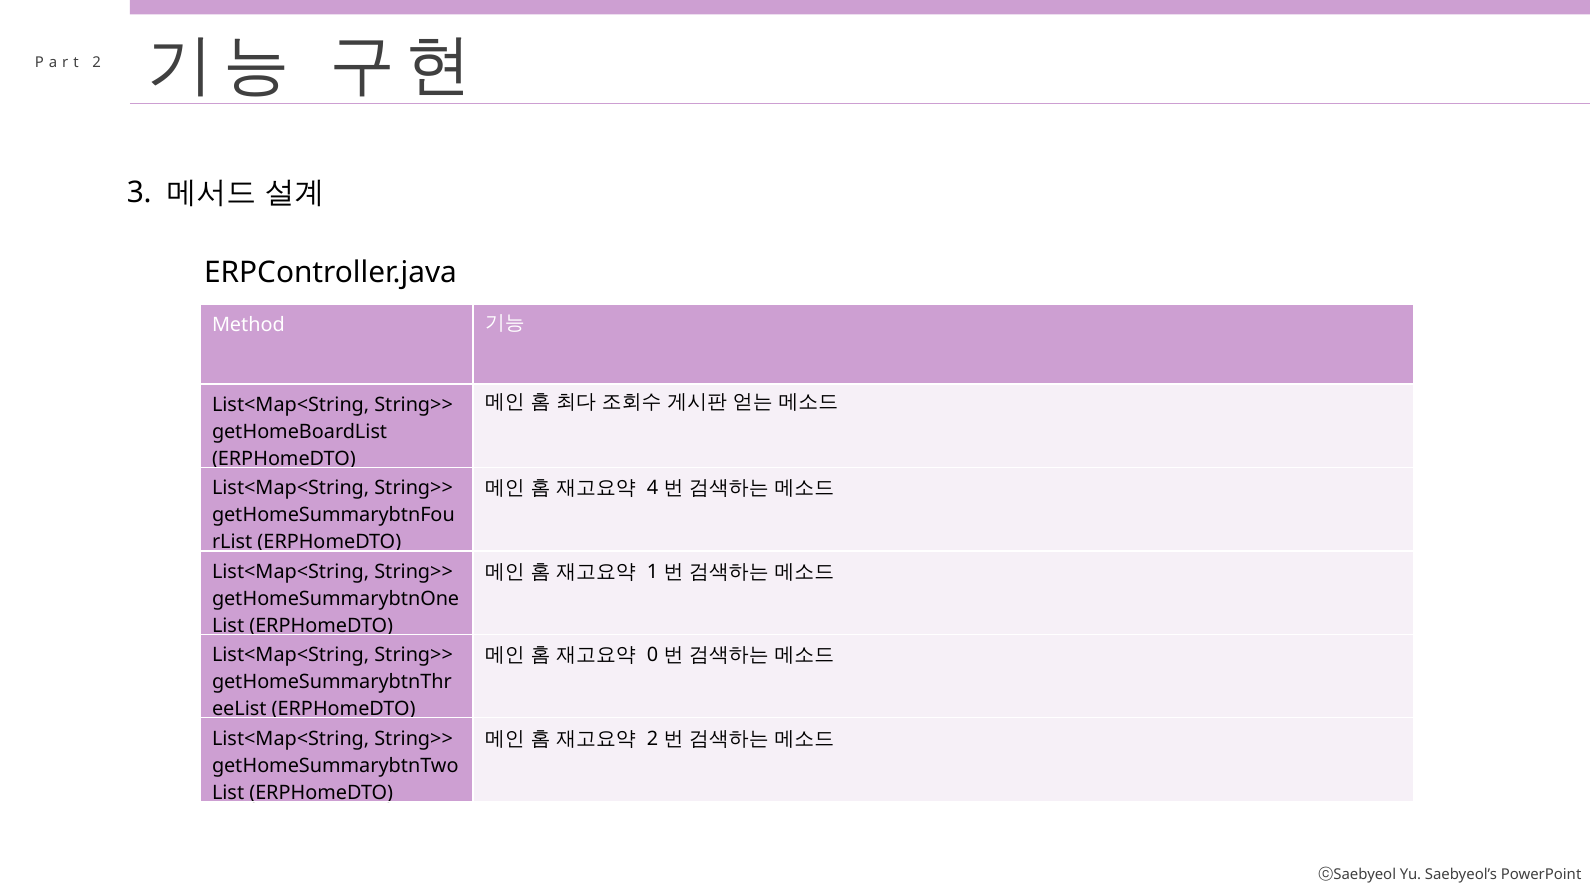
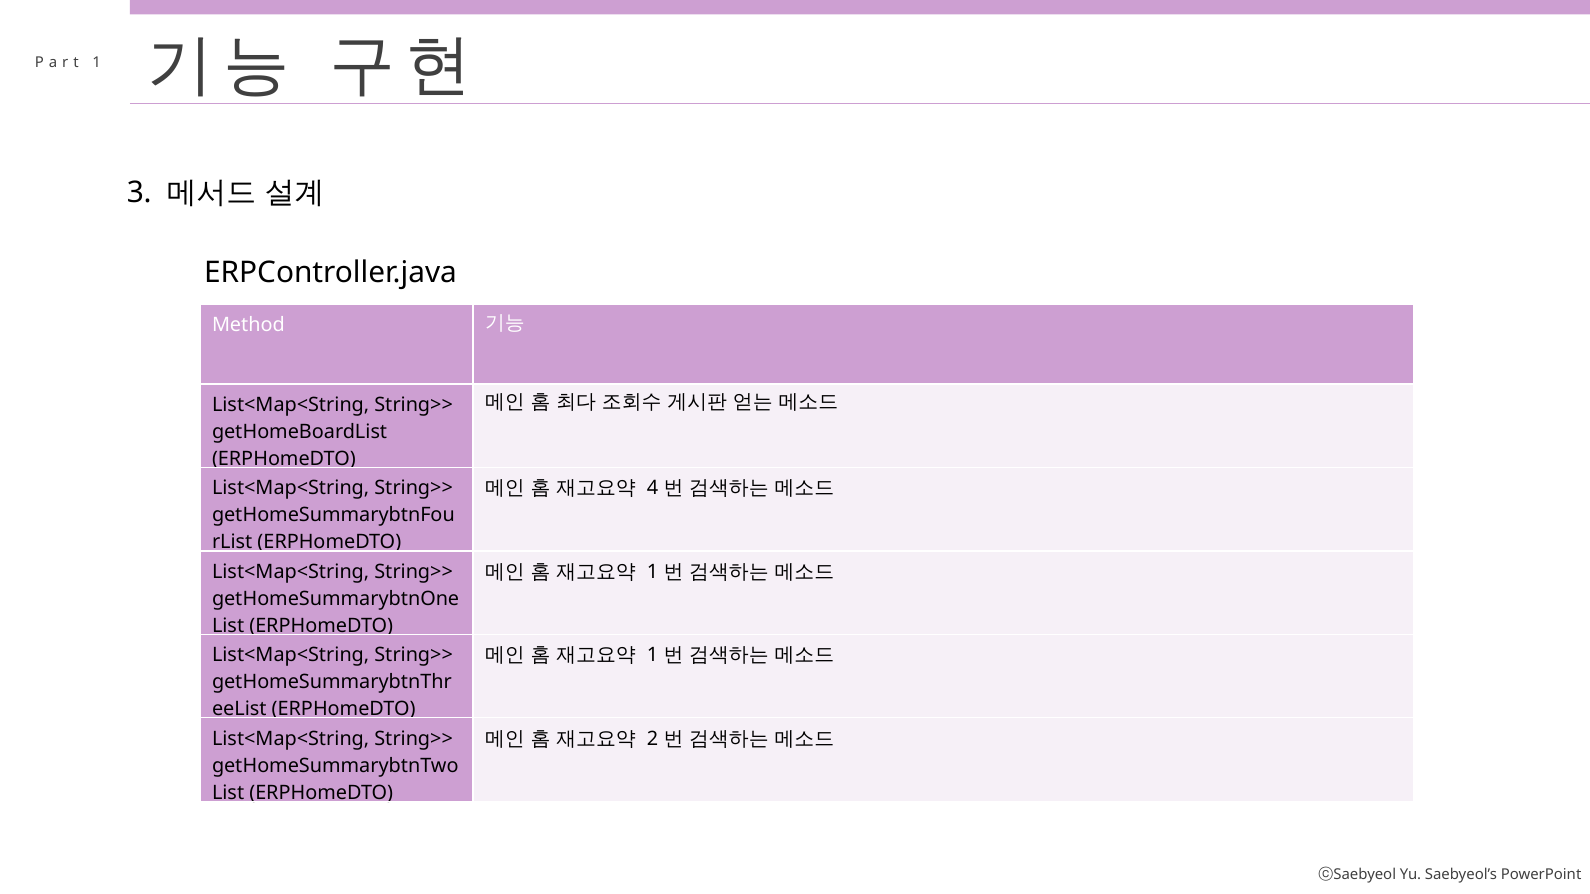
2 at (97, 63): 2 -> 1
0 at (653, 655): 0 -> 1
